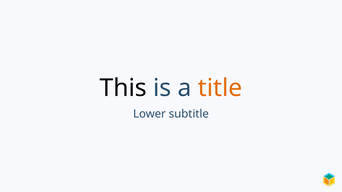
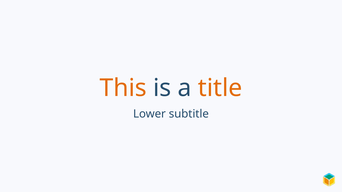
This colour: black -> orange
